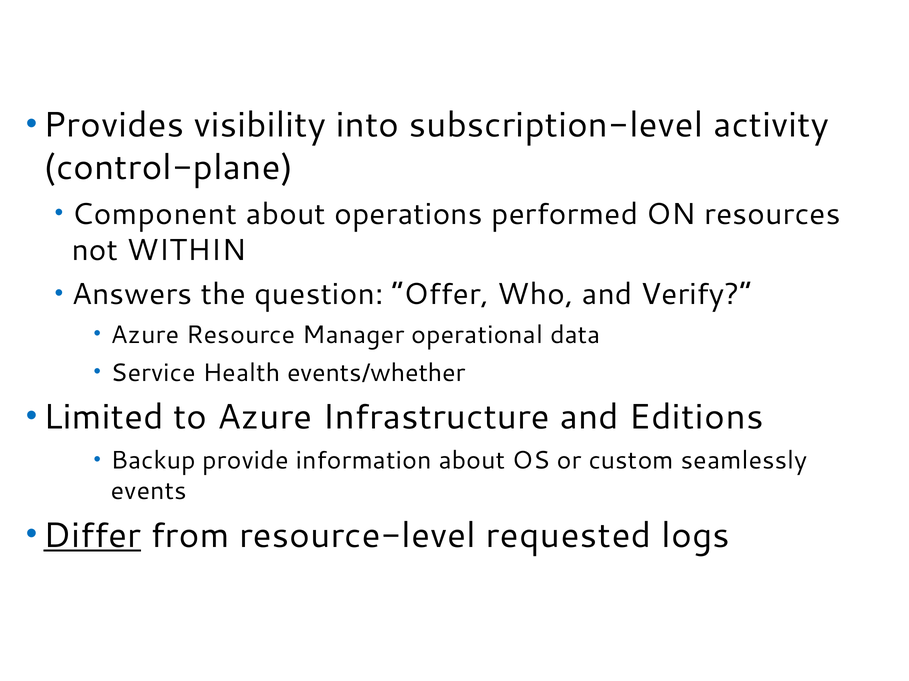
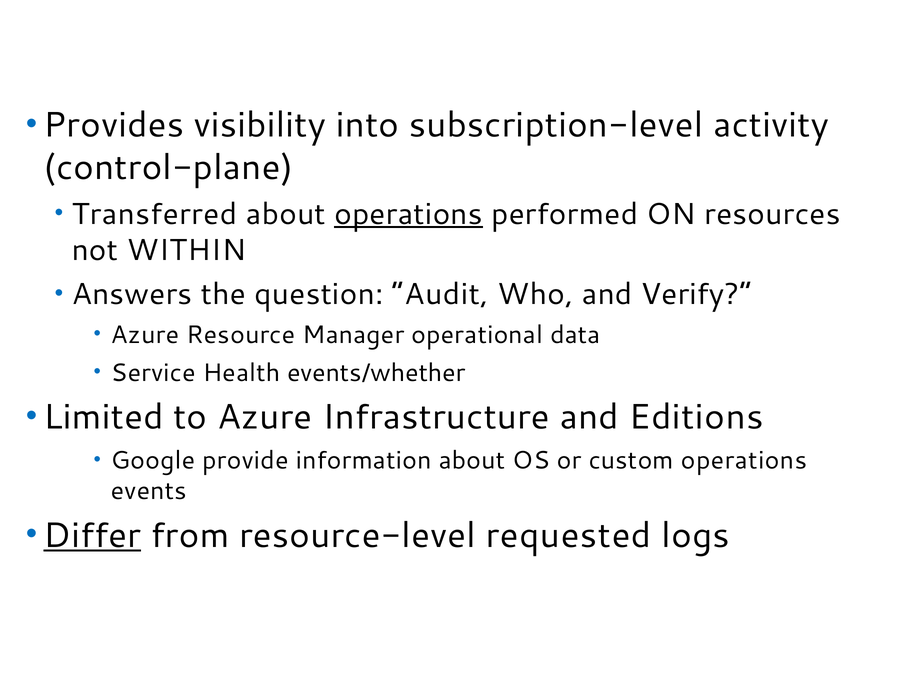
Component: Component -> Transferred
operations at (409, 214) underline: none -> present
Offer: Offer -> Audit
Backup: Backup -> Google
custom seamlessly: seamlessly -> operations
